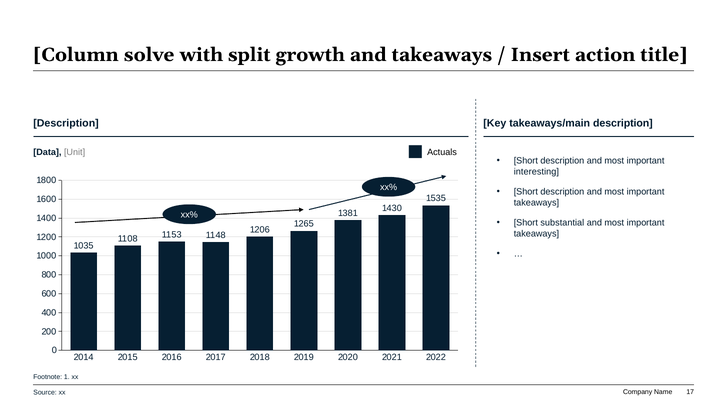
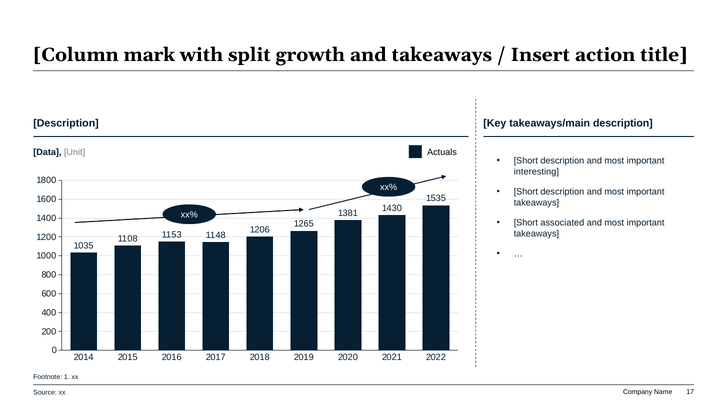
solve: solve -> mark
substantial: substantial -> associated
